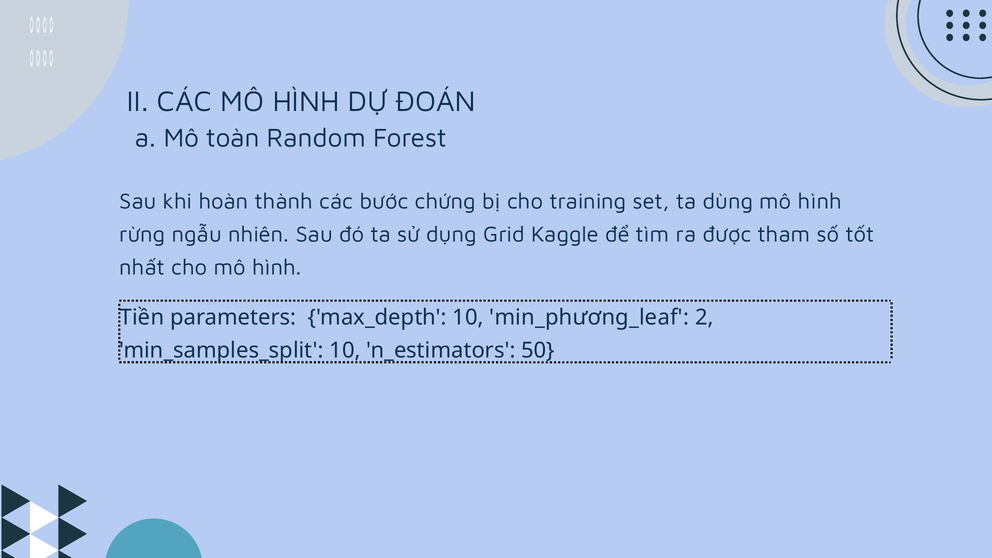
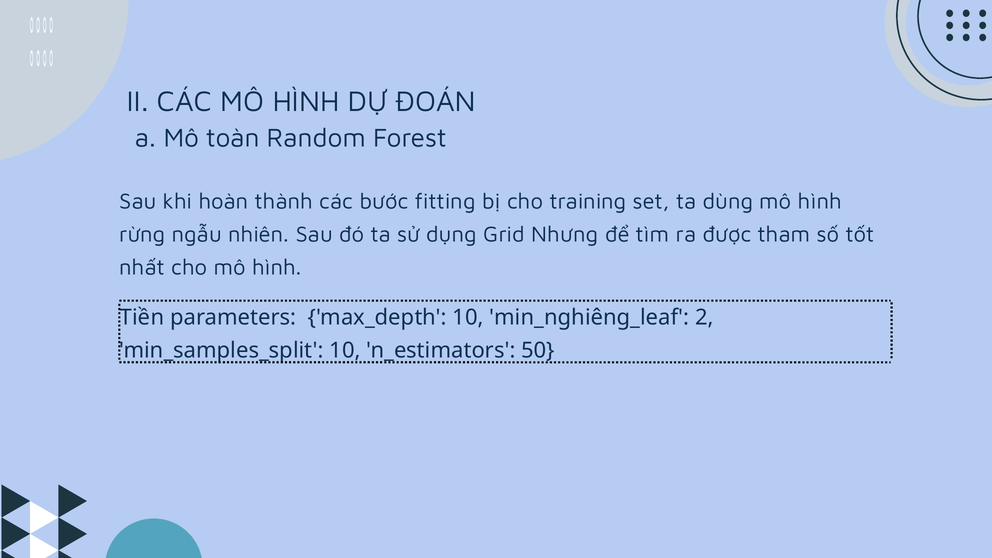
chứng: chứng -> fitting
Kaggle: Kaggle -> Nhưng
min_phương_leaf: min_phương_leaf -> min_nghiêng_leaf
